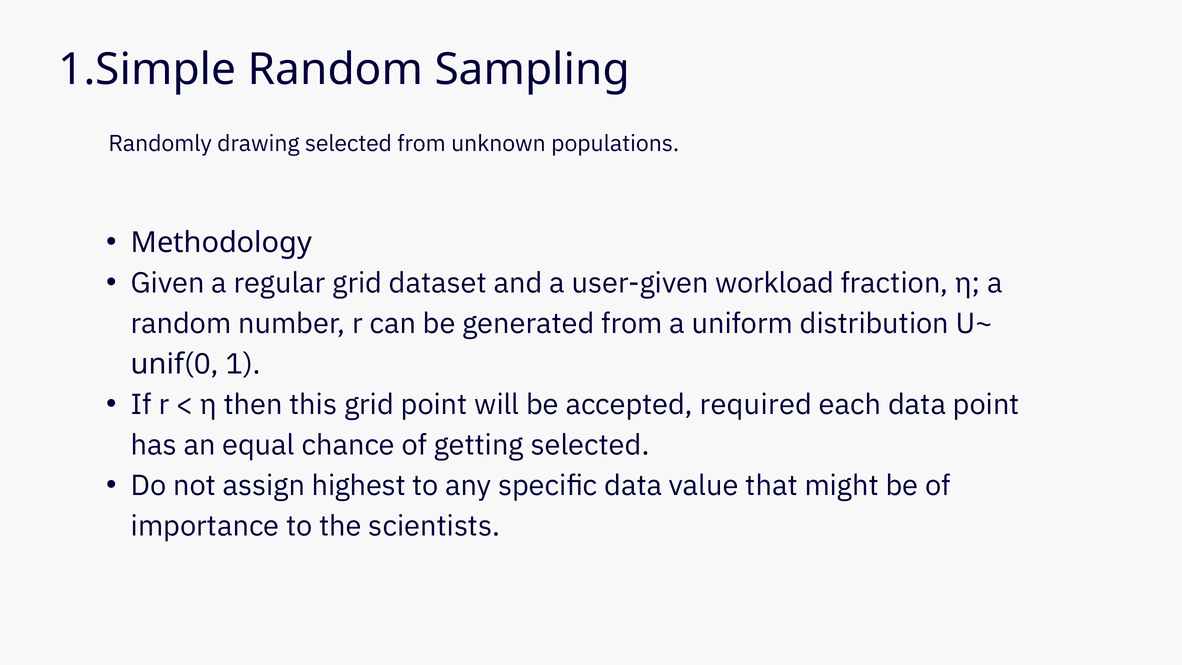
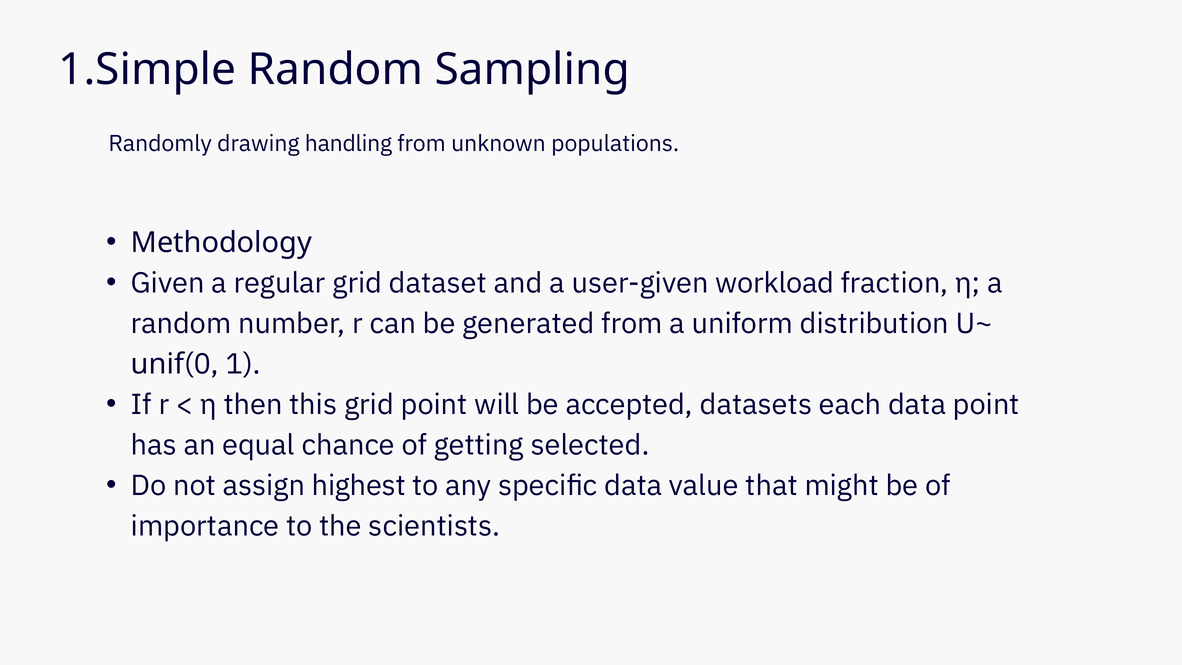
drawing selected: selected -> handling
required: required -> datasets
